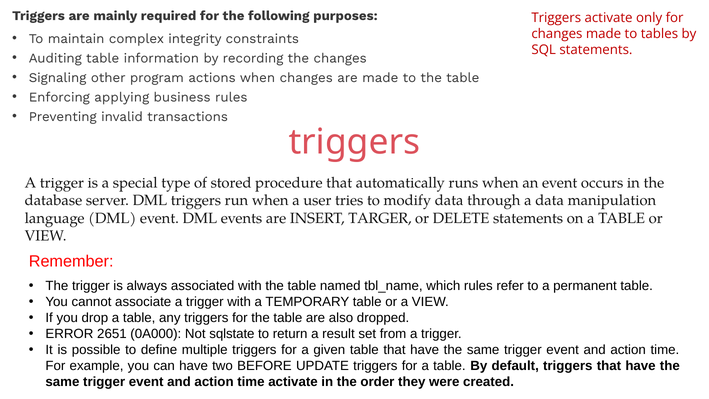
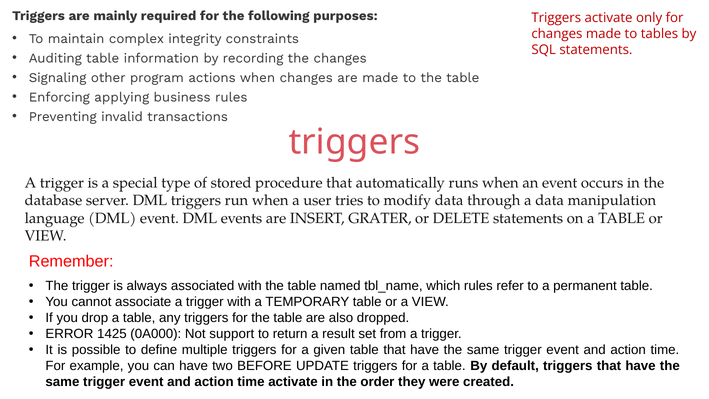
TARGER: TARGER -> GRATER
2651: 2651 -> 1425
sqlstate: sqlstate -> support
